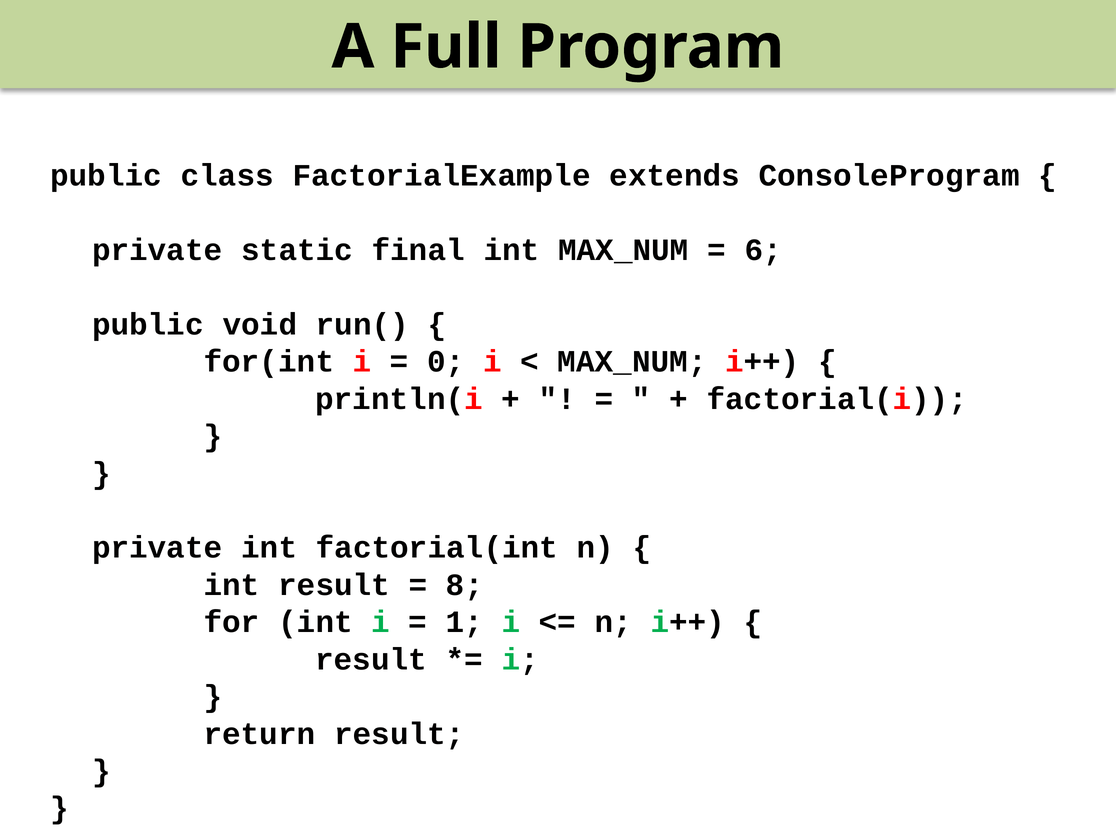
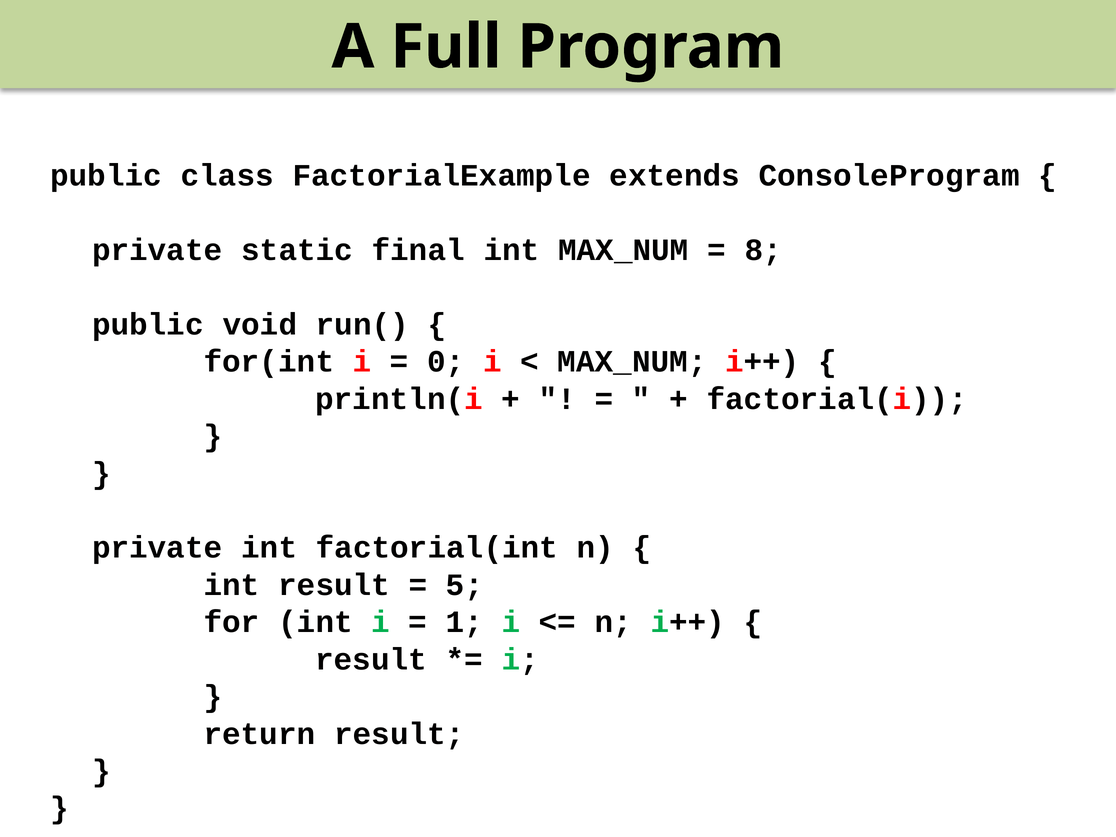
6: 6 -> 8
8: 8 -> 5
